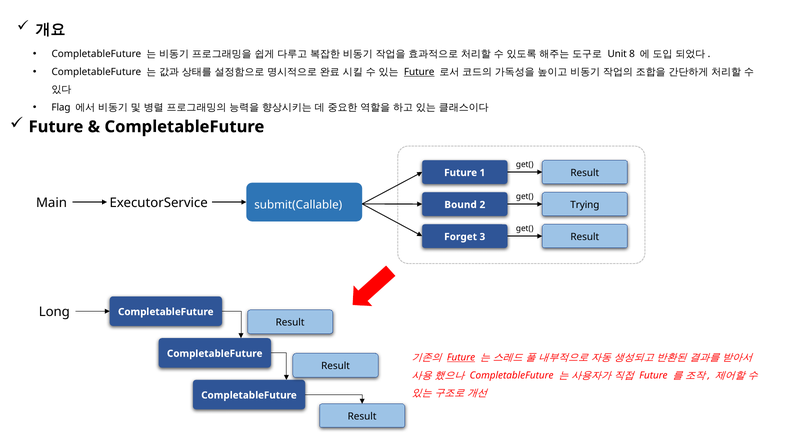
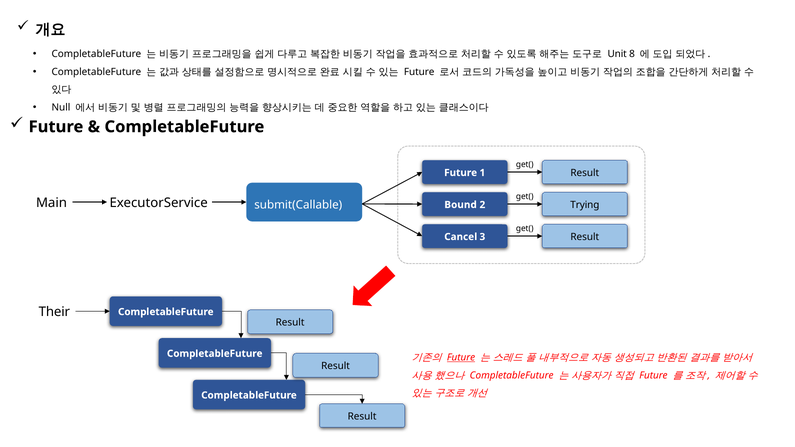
Future at (419, 72) underline: present -> none
Flag: Flag -> Null
Forget: Forget -> Cancel
Long: Long -> Their
